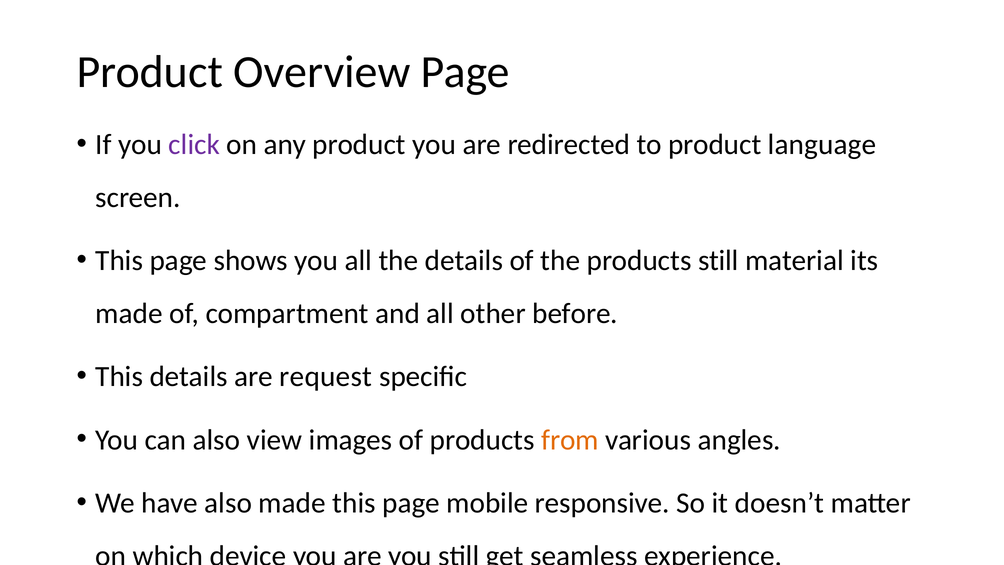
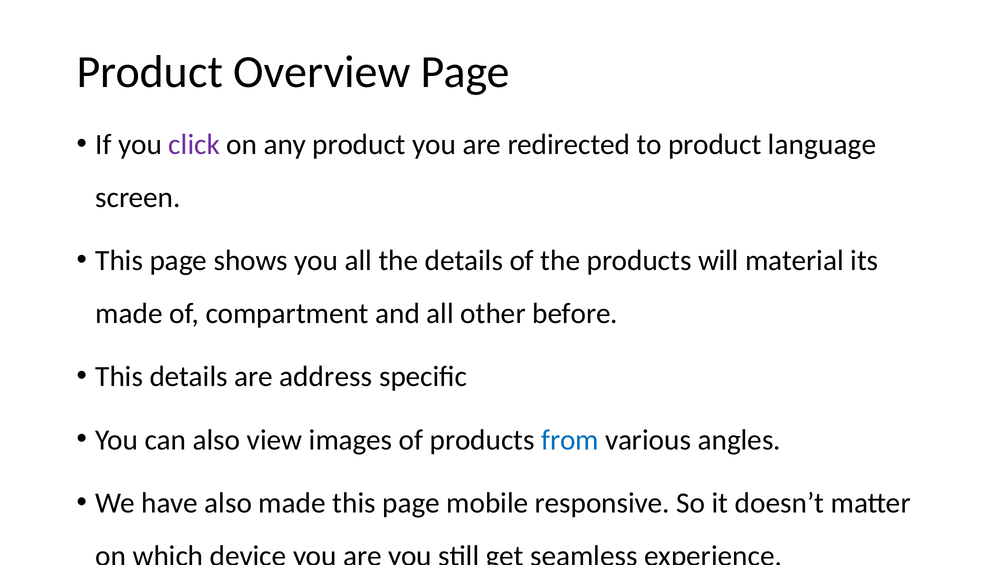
products still: still -> will
request: request -> address
from colour: orange -> blue
